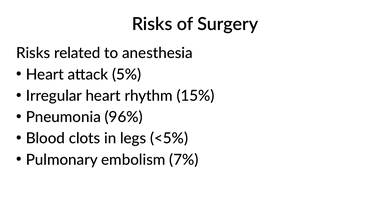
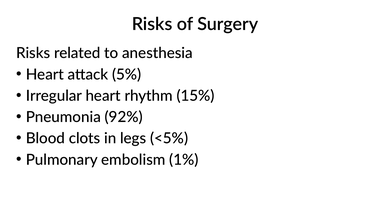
96%: 96% -> 92%
7%: 7% -> 1%
